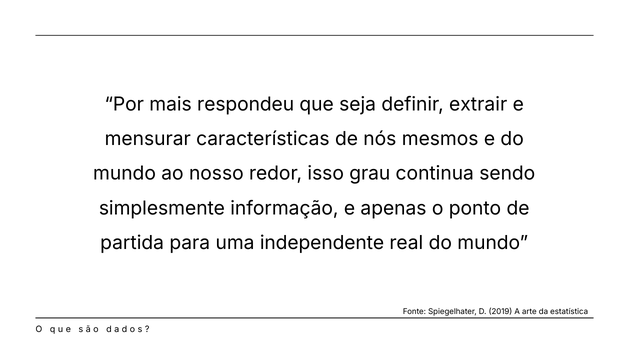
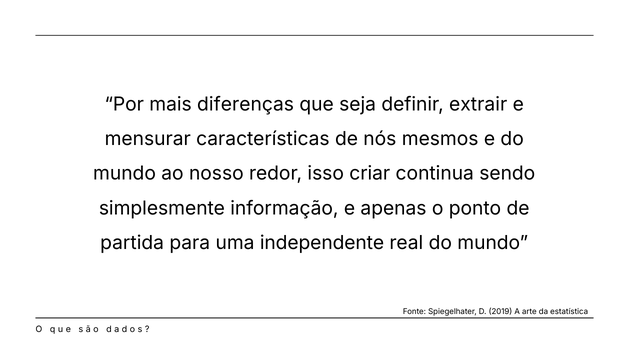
respondeu: respondeu -> diferenças
grau: grau -> criar
